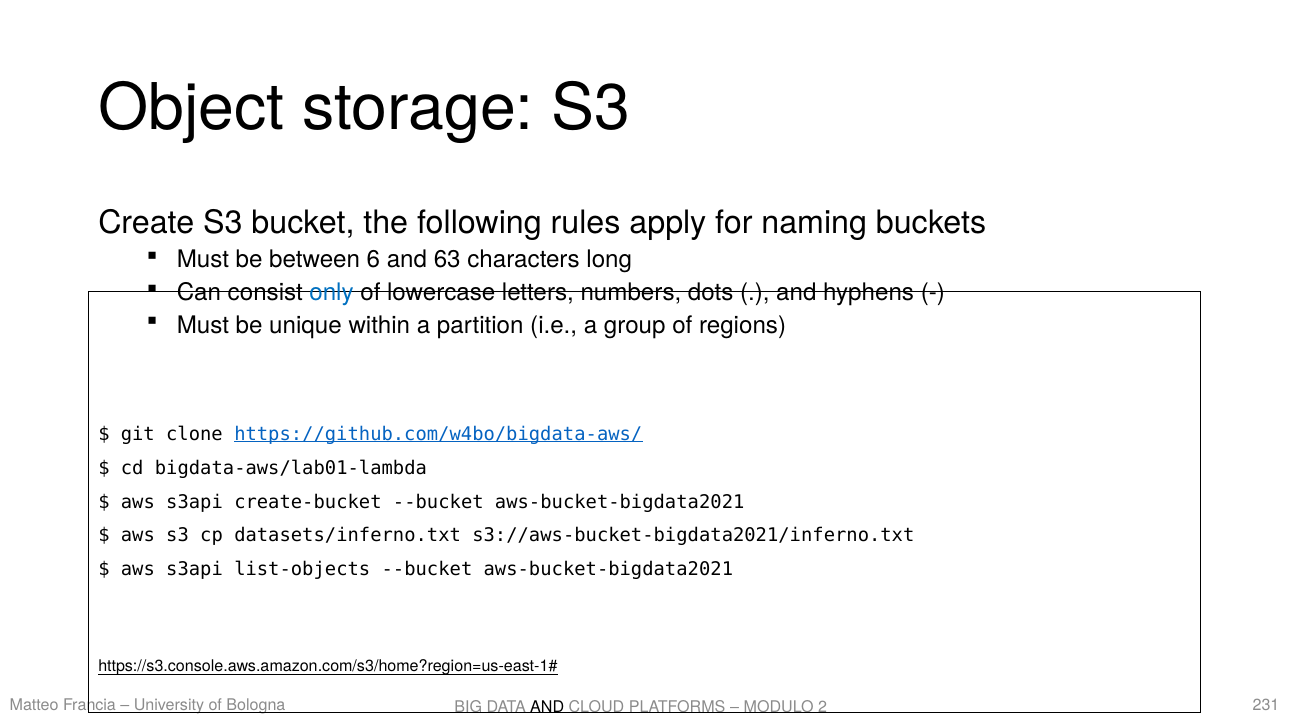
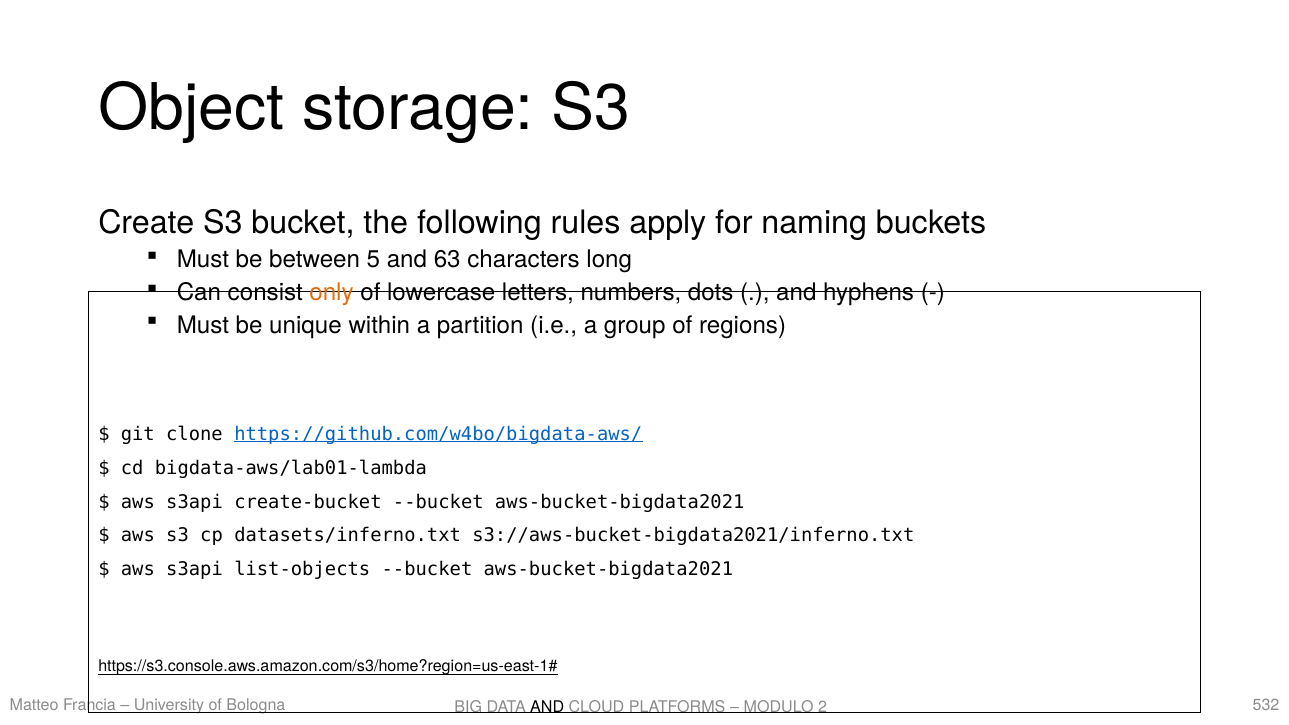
6: 6 -> 5
only colour: blue -> orange
231: 231 -> 532
